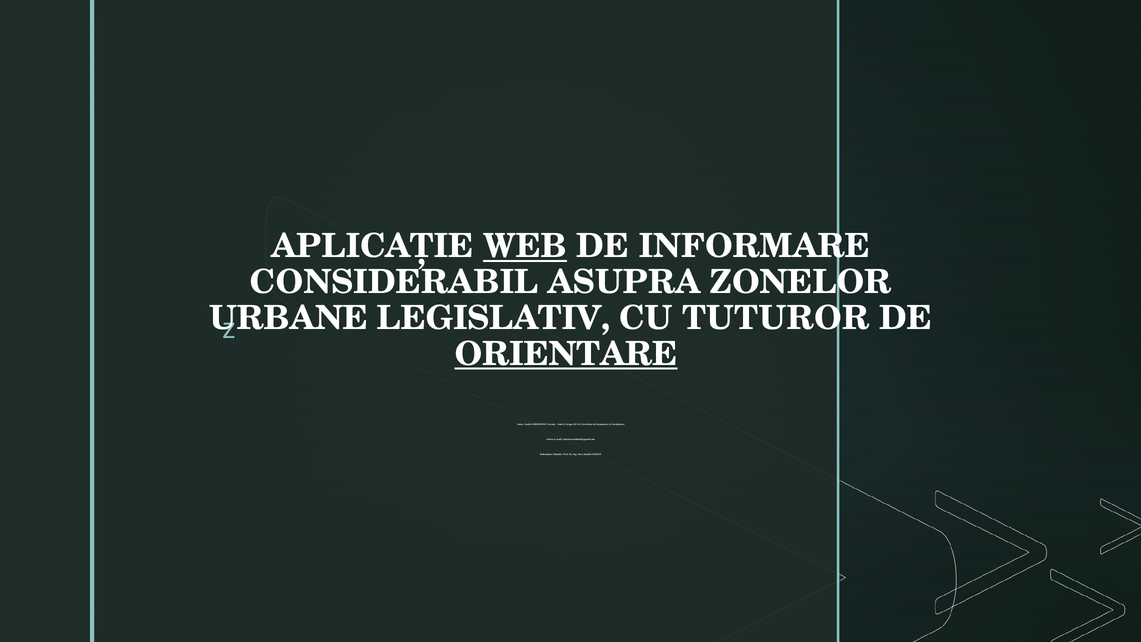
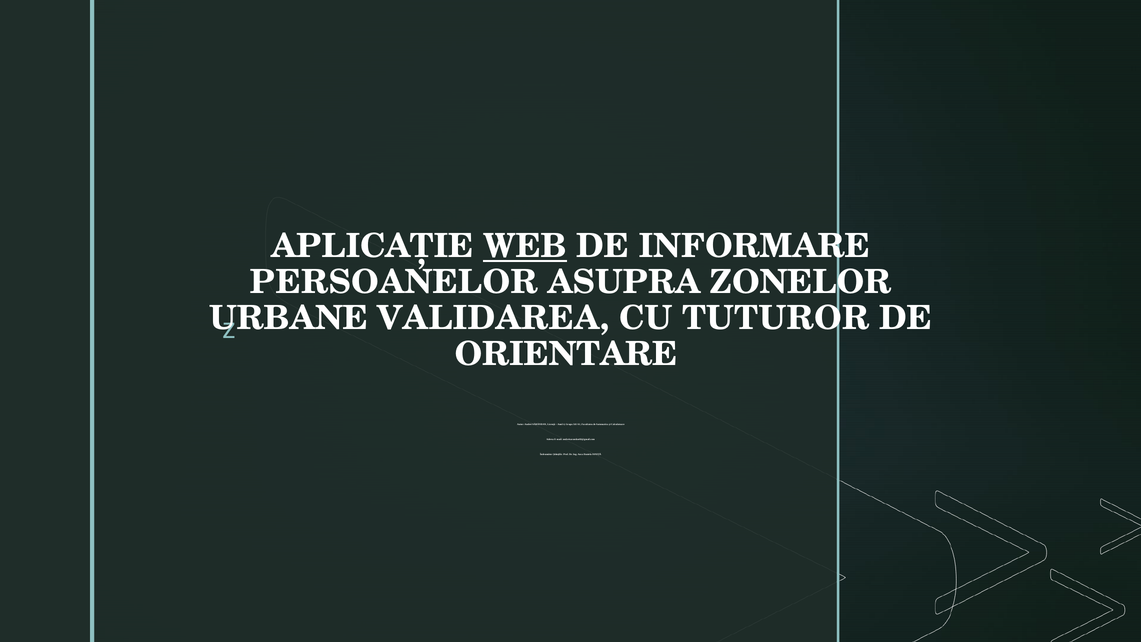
CONSIDERABIL: CONSIDERABIL -> PERSOANELOR
LEGISLATIV: LEGISLATIV -> VALIDAREA
ORIENTARE underline: present -> none
